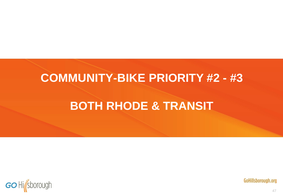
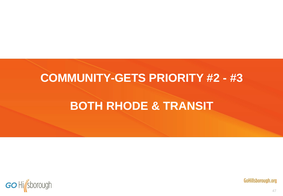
COMMUNITY-BIKE: COMMUNITY-BIKE -> COMMUNITY-GETS
